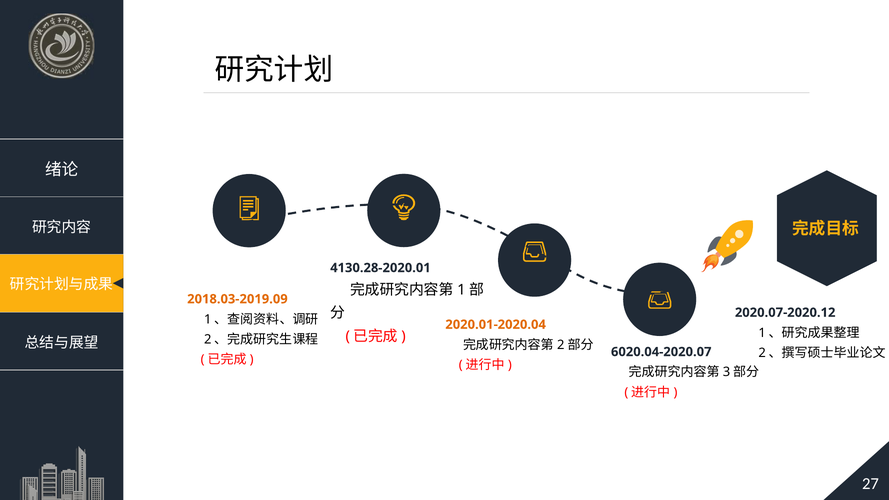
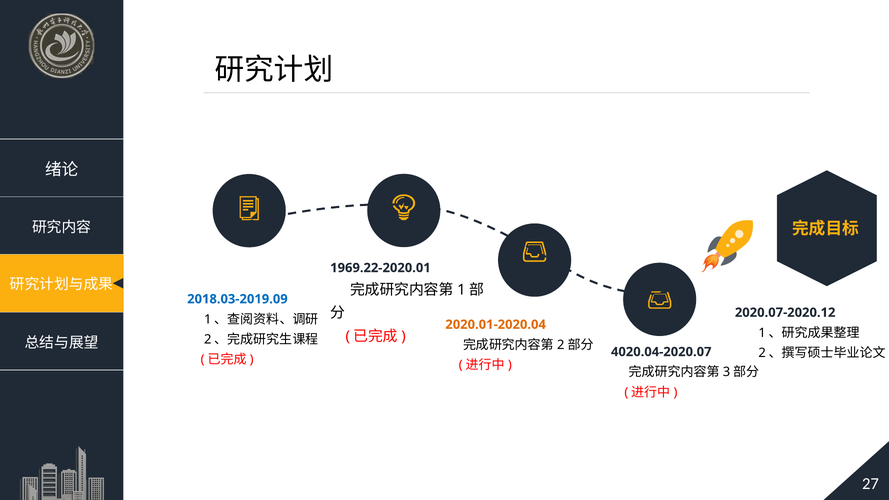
4130.28-2020.01: 4130.28-2020.01 -> 1969.22-2020.01
2018.03-2019.09 colour: orange -> blue
6020.04-2020.07: 6020.04-2020.07 -> 4020.04-2020.07
